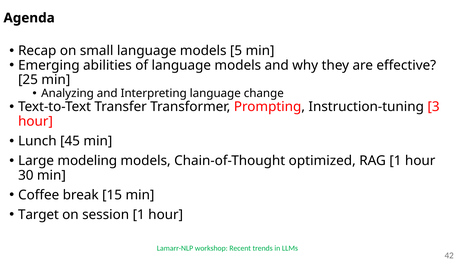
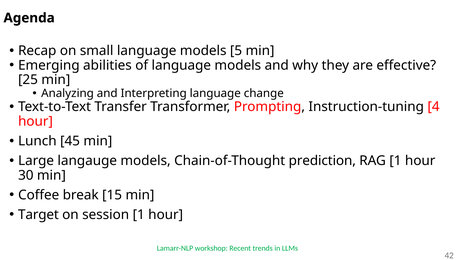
3: 3 -> 4
modeling: modeling -> langauge
optimized: optimized -> prediction
